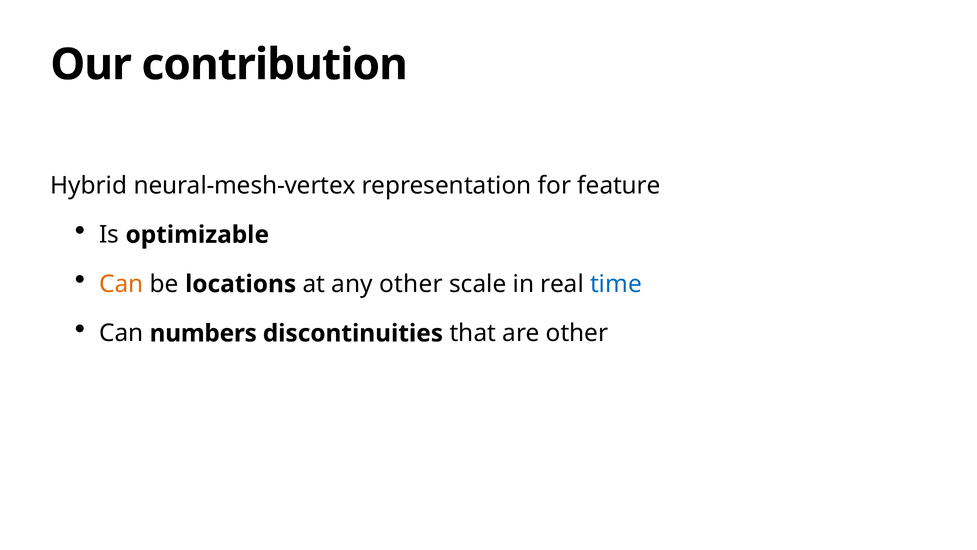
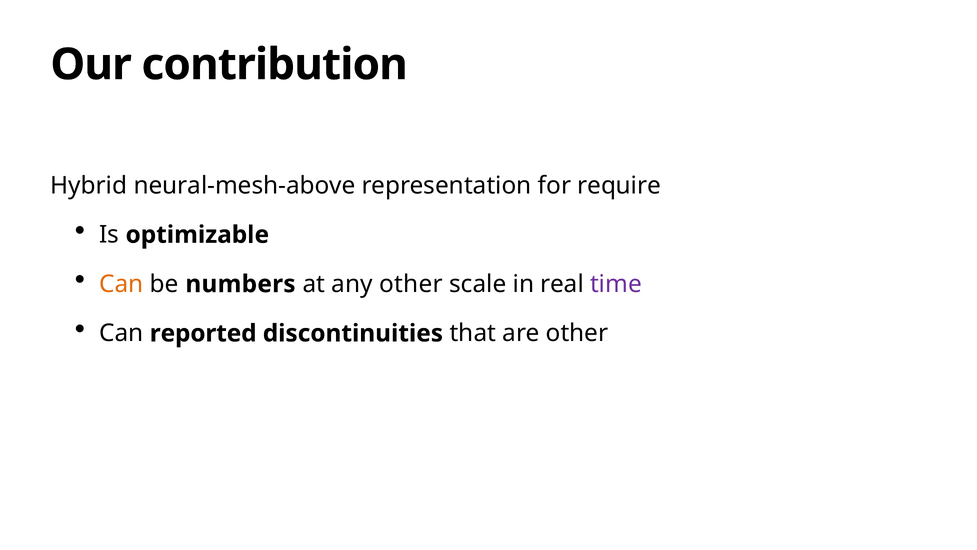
neural-mesh-vertex: neural-mesh-vertex -> neural-mesh-above
feature: feature -> require
locations: locations -> numbers
time colour: blue -> purple
numbers: numbers -> reported
